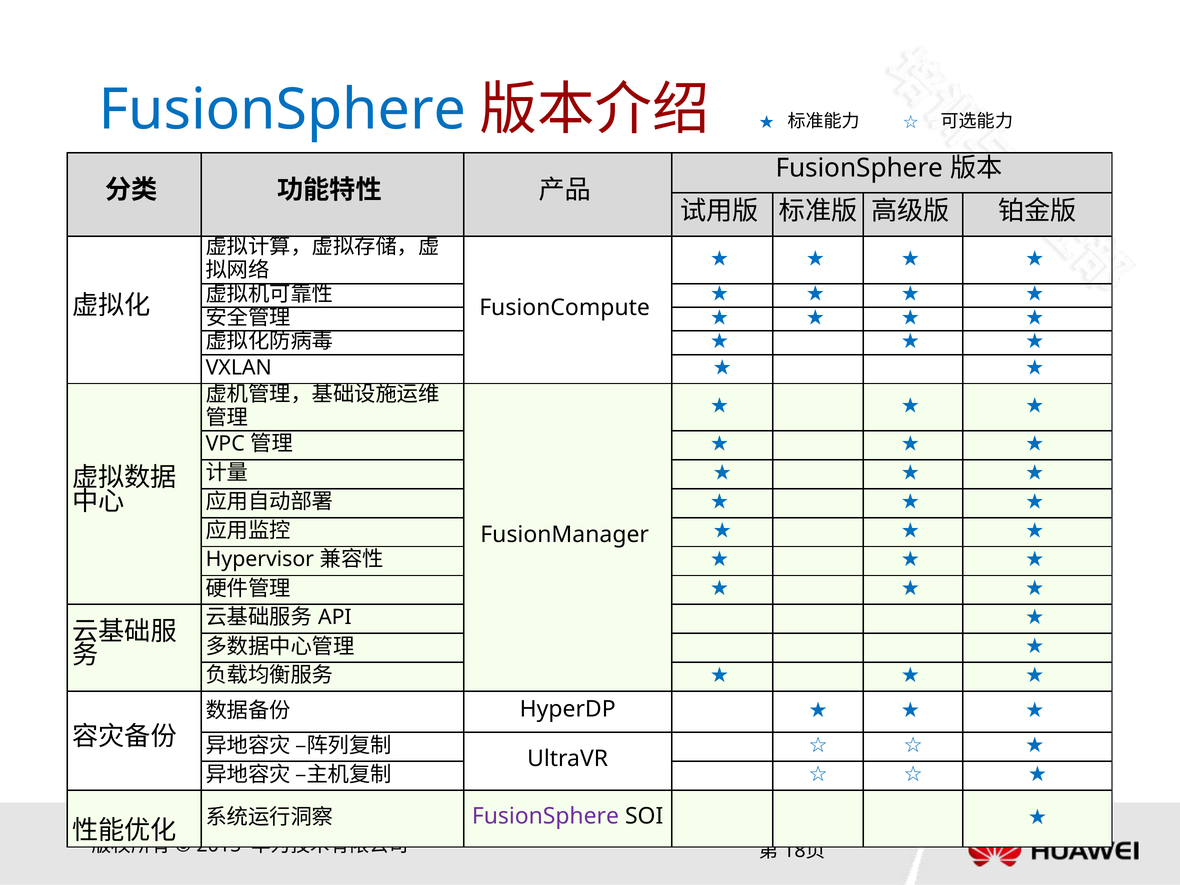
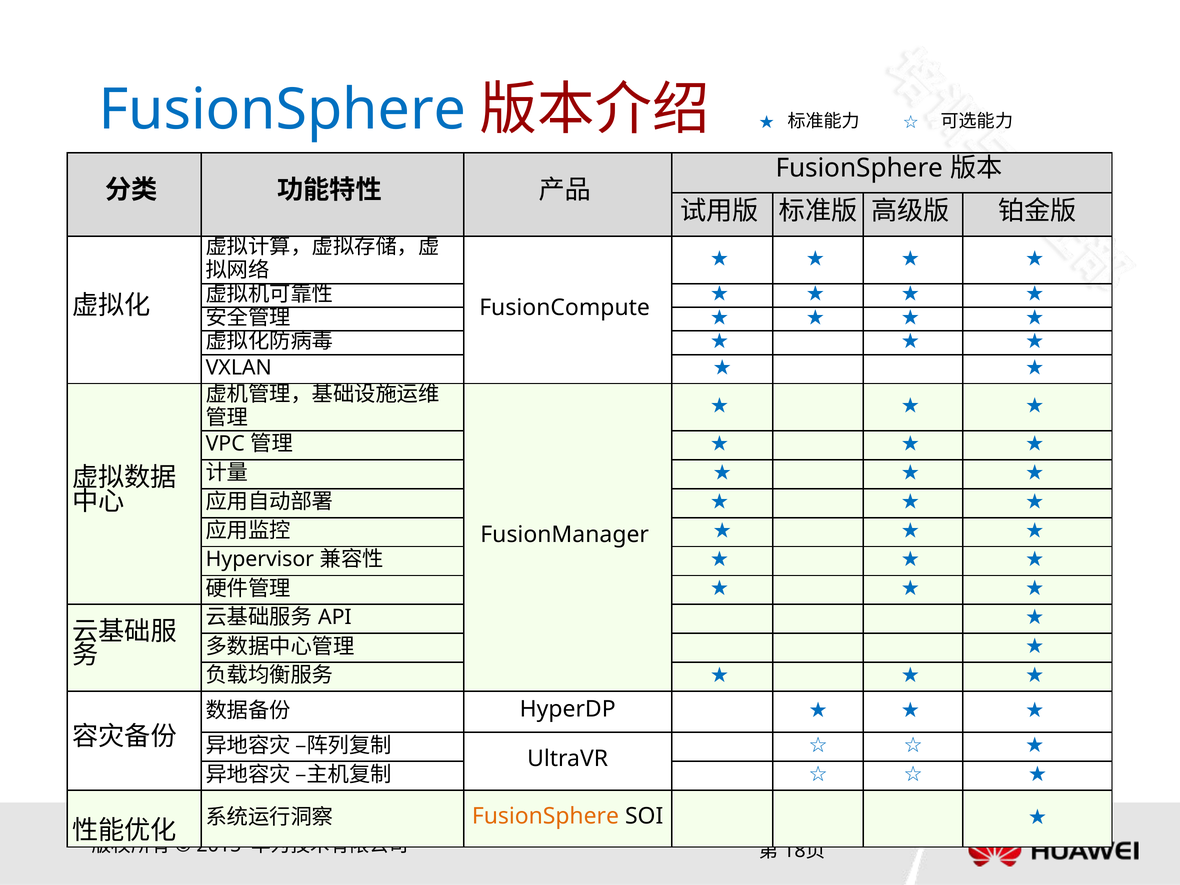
FusionSphere at (545, 816) colour: purple -> orange
